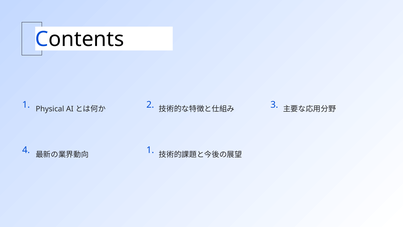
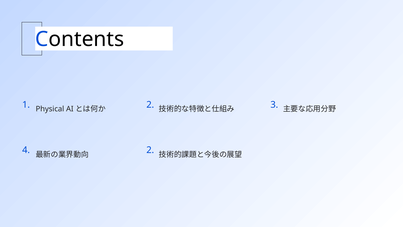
4 1: 1 -> 2
